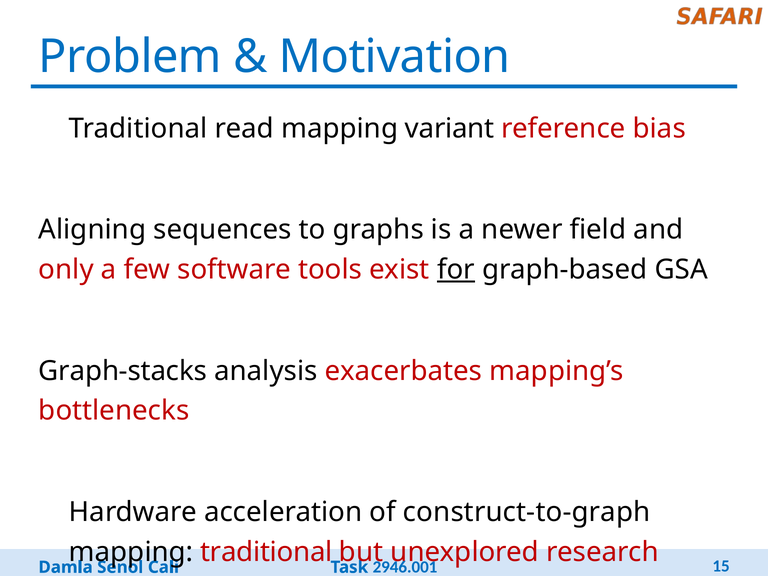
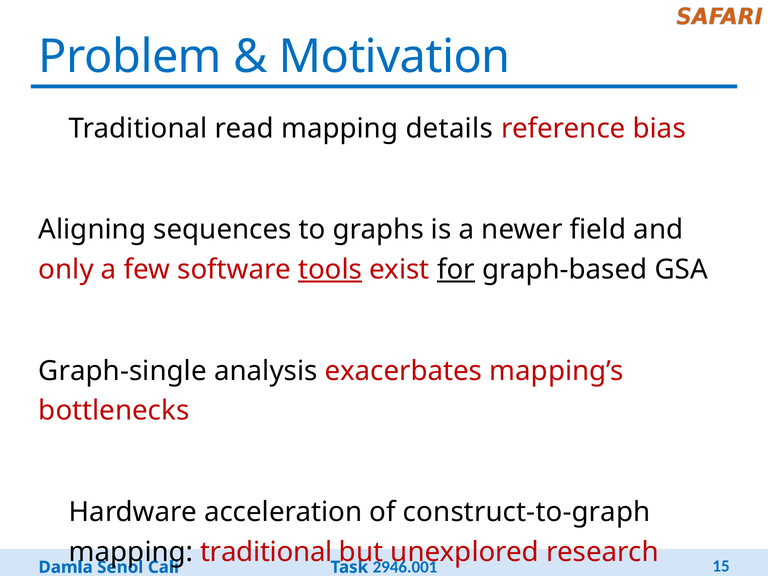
variant: variant -> details
tools underline: none -> present
Graph-stacks: Graph-stacks -> Graph-single
